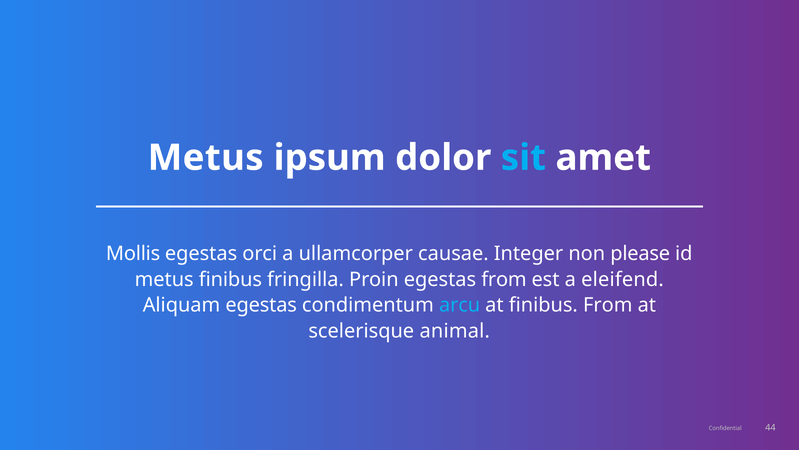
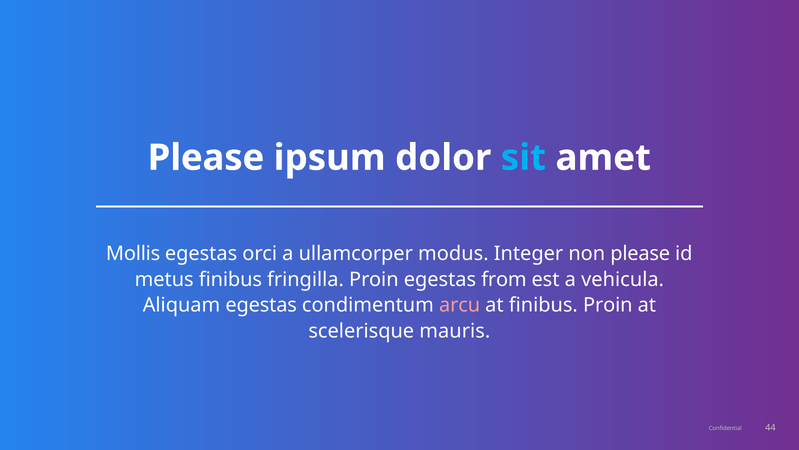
Metus at (206, 158): Metus -> Please
causae: causae -> modus
eleifend: eleifend -> vehicula
arcu colour: light blue -> pink
finibus From: From -> Proin
animal: animal -> mauris
